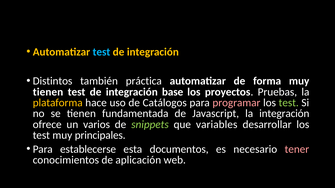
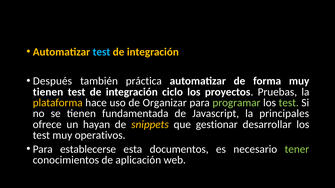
Distintos: Distintos -> Después
base: base -> ciclo
Catálogos: Catálogos -> Organizar
programar colour: pink -> light green
la integración: integración -> principales
varios: varios -> hayan
snippets colour: light green -> yellow
variables: variables -> gestionar
principales: principales -> operativos
tener colour: pink -> light green
